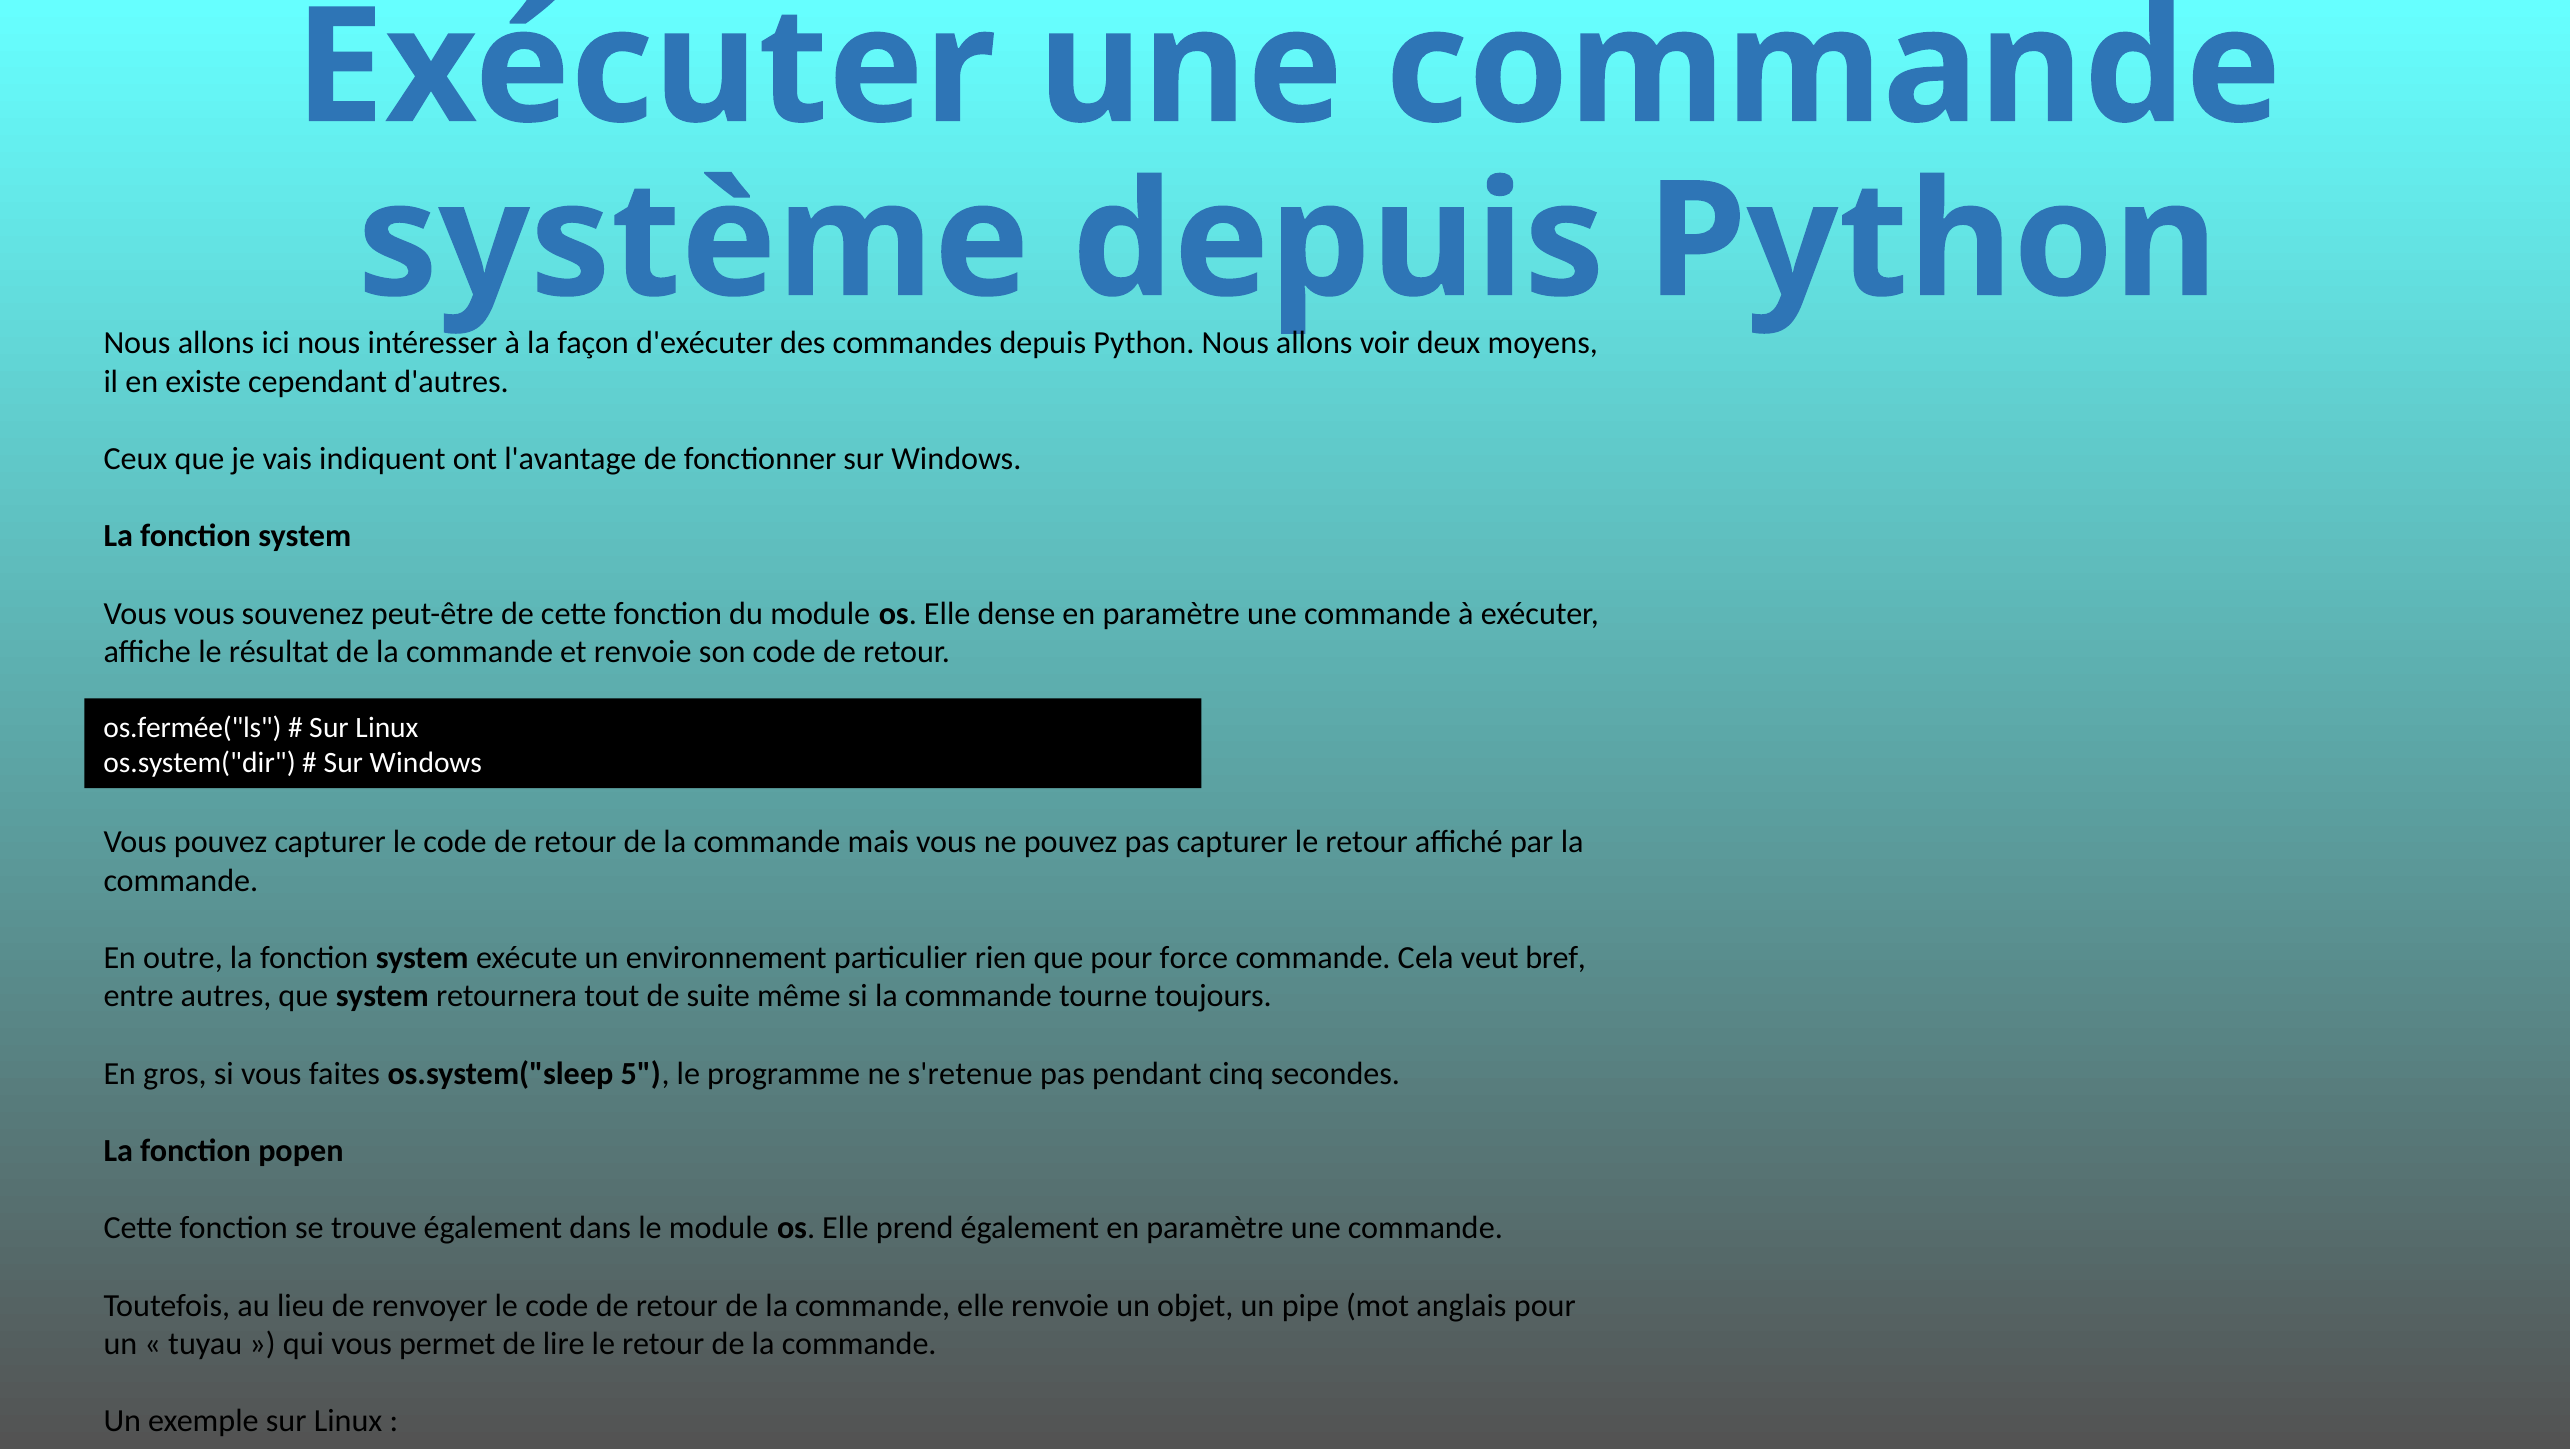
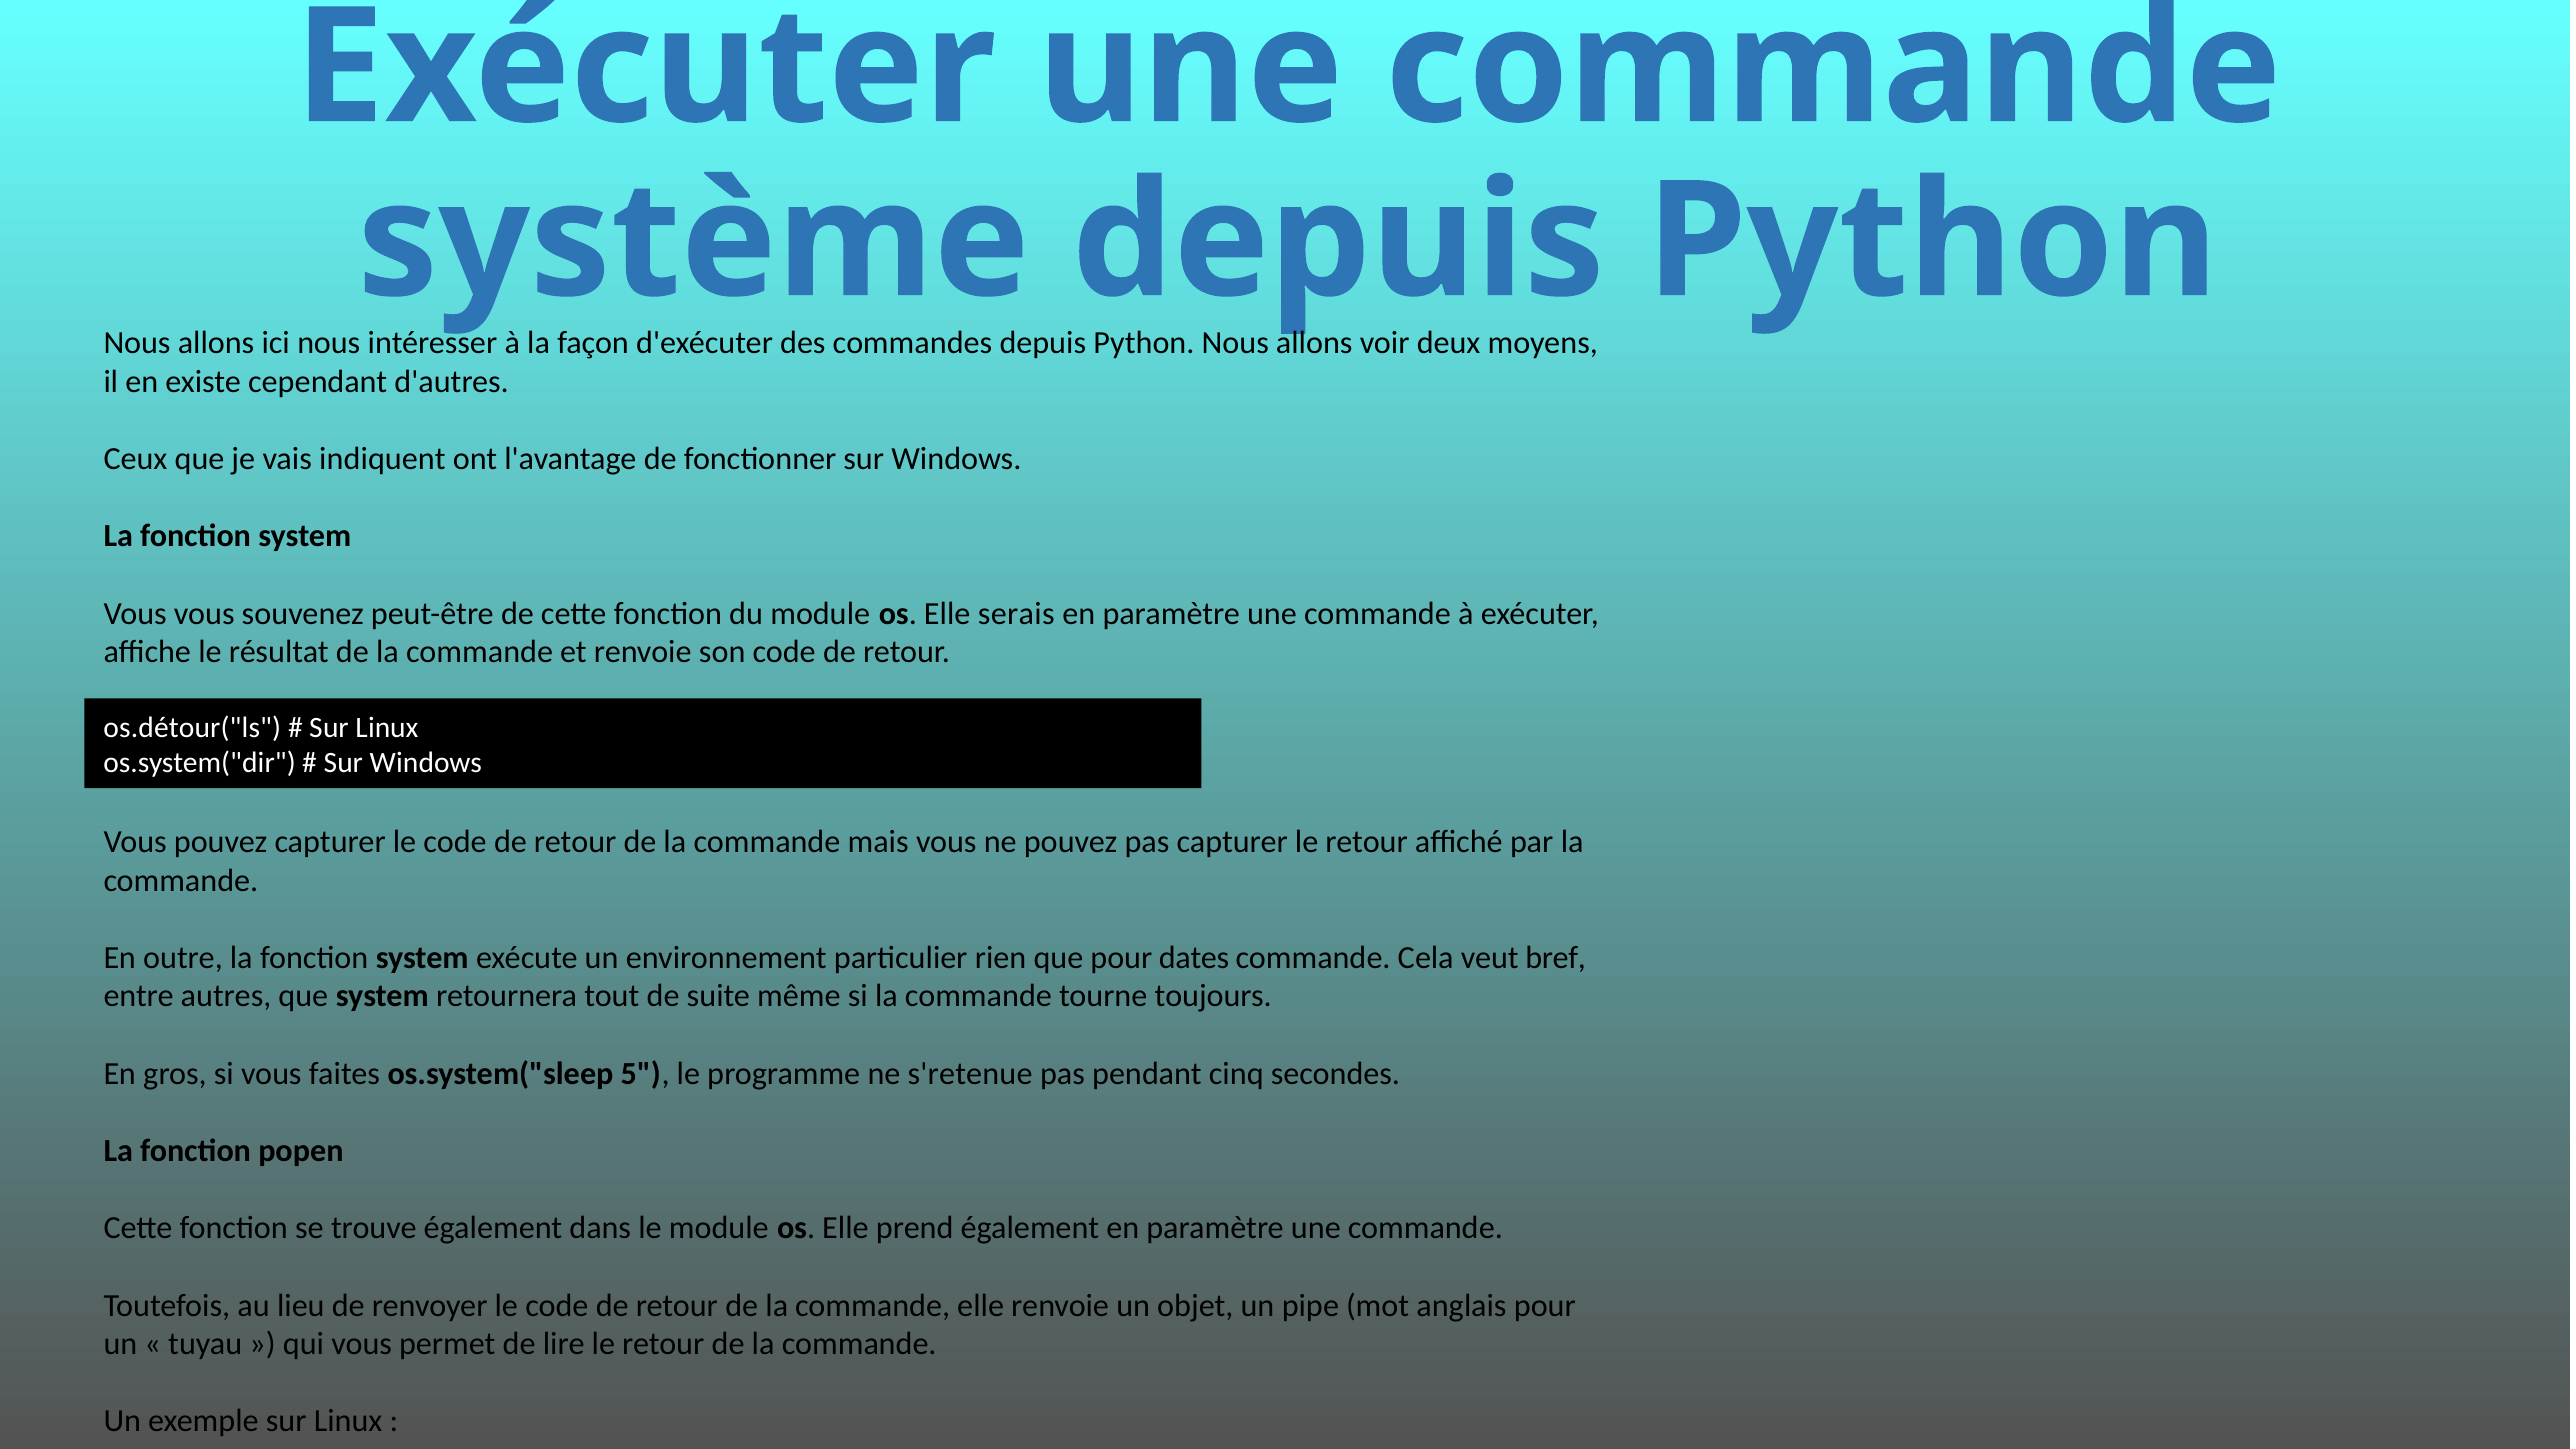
dense: dense -> serais
os.fermée("ls: os.fermée("ls -> os.détour("ls
force: force -> dates
